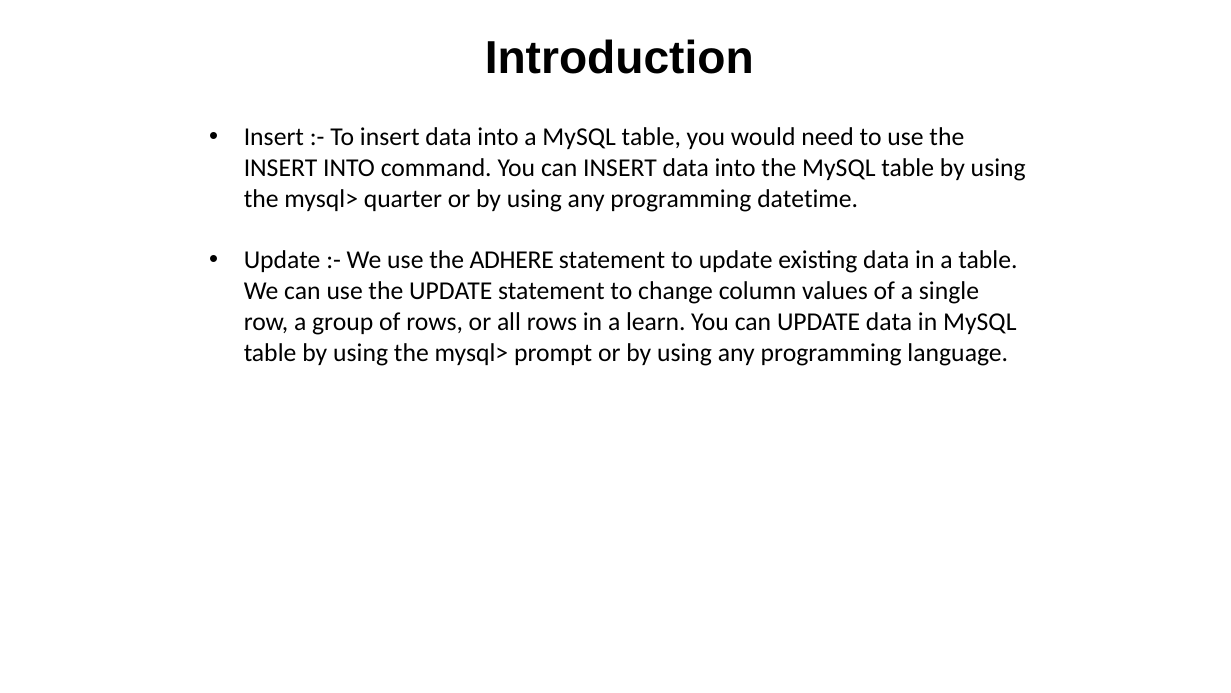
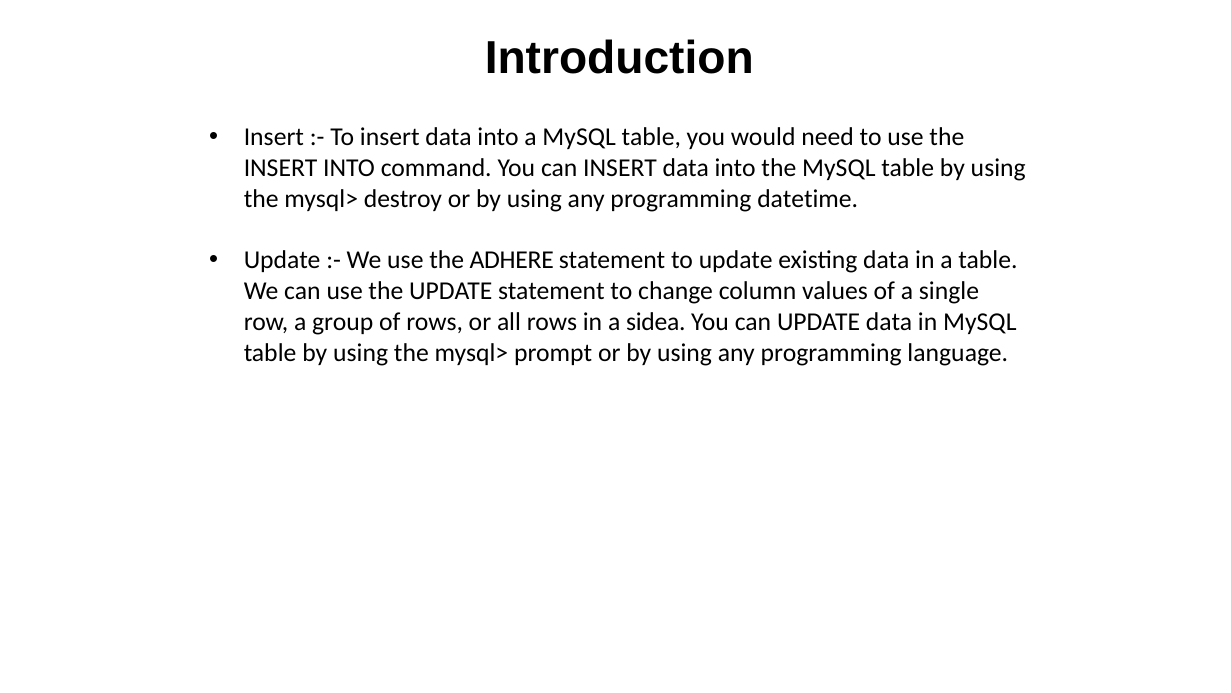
quarter: quarter -> destroy
learn: learn -> sidea
